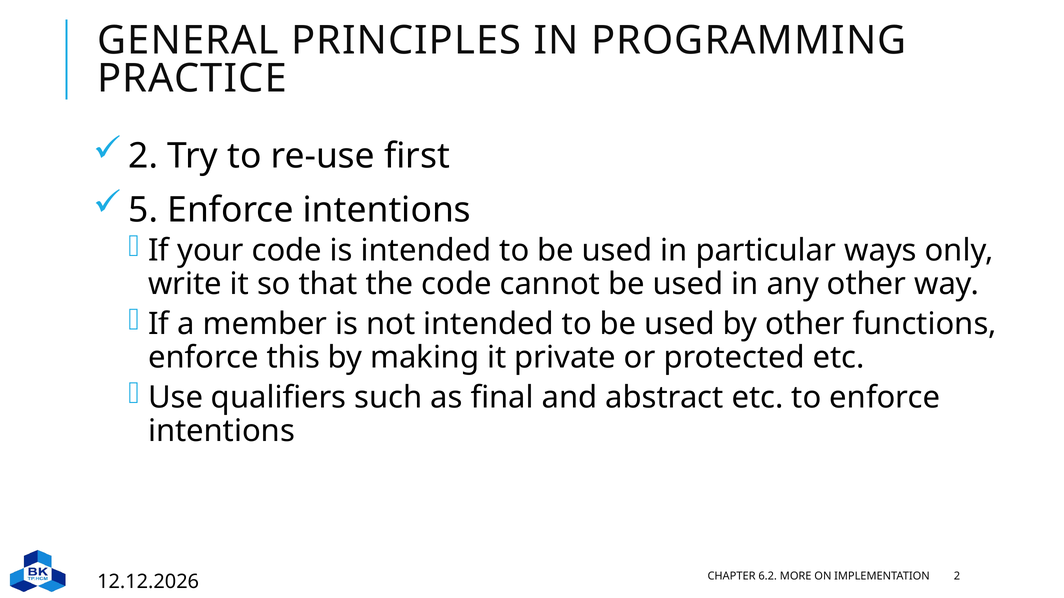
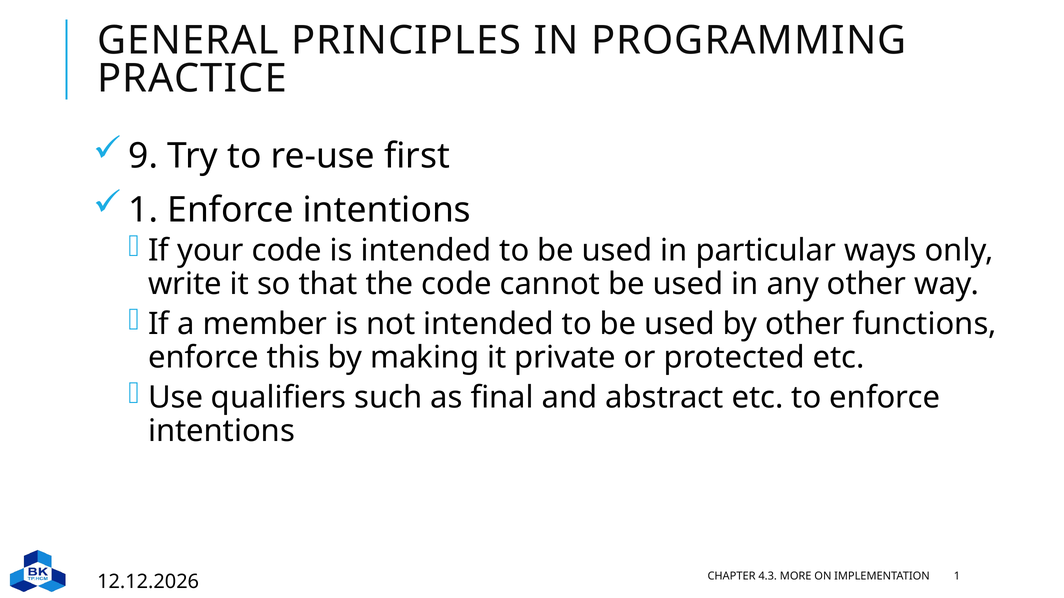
2 at (143, 156): 2 -> 9
5 at (143, 210): 5 -> 1
6.2: 6.2 -> 4.3
IMPLEMENTATION 2: 2 -> 1
